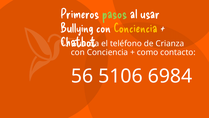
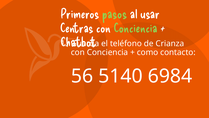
Bullying: Bullying -> Centras
Conciencia at (136, 28) colour: yellow -> light green
5106: 5106 -> 5140
